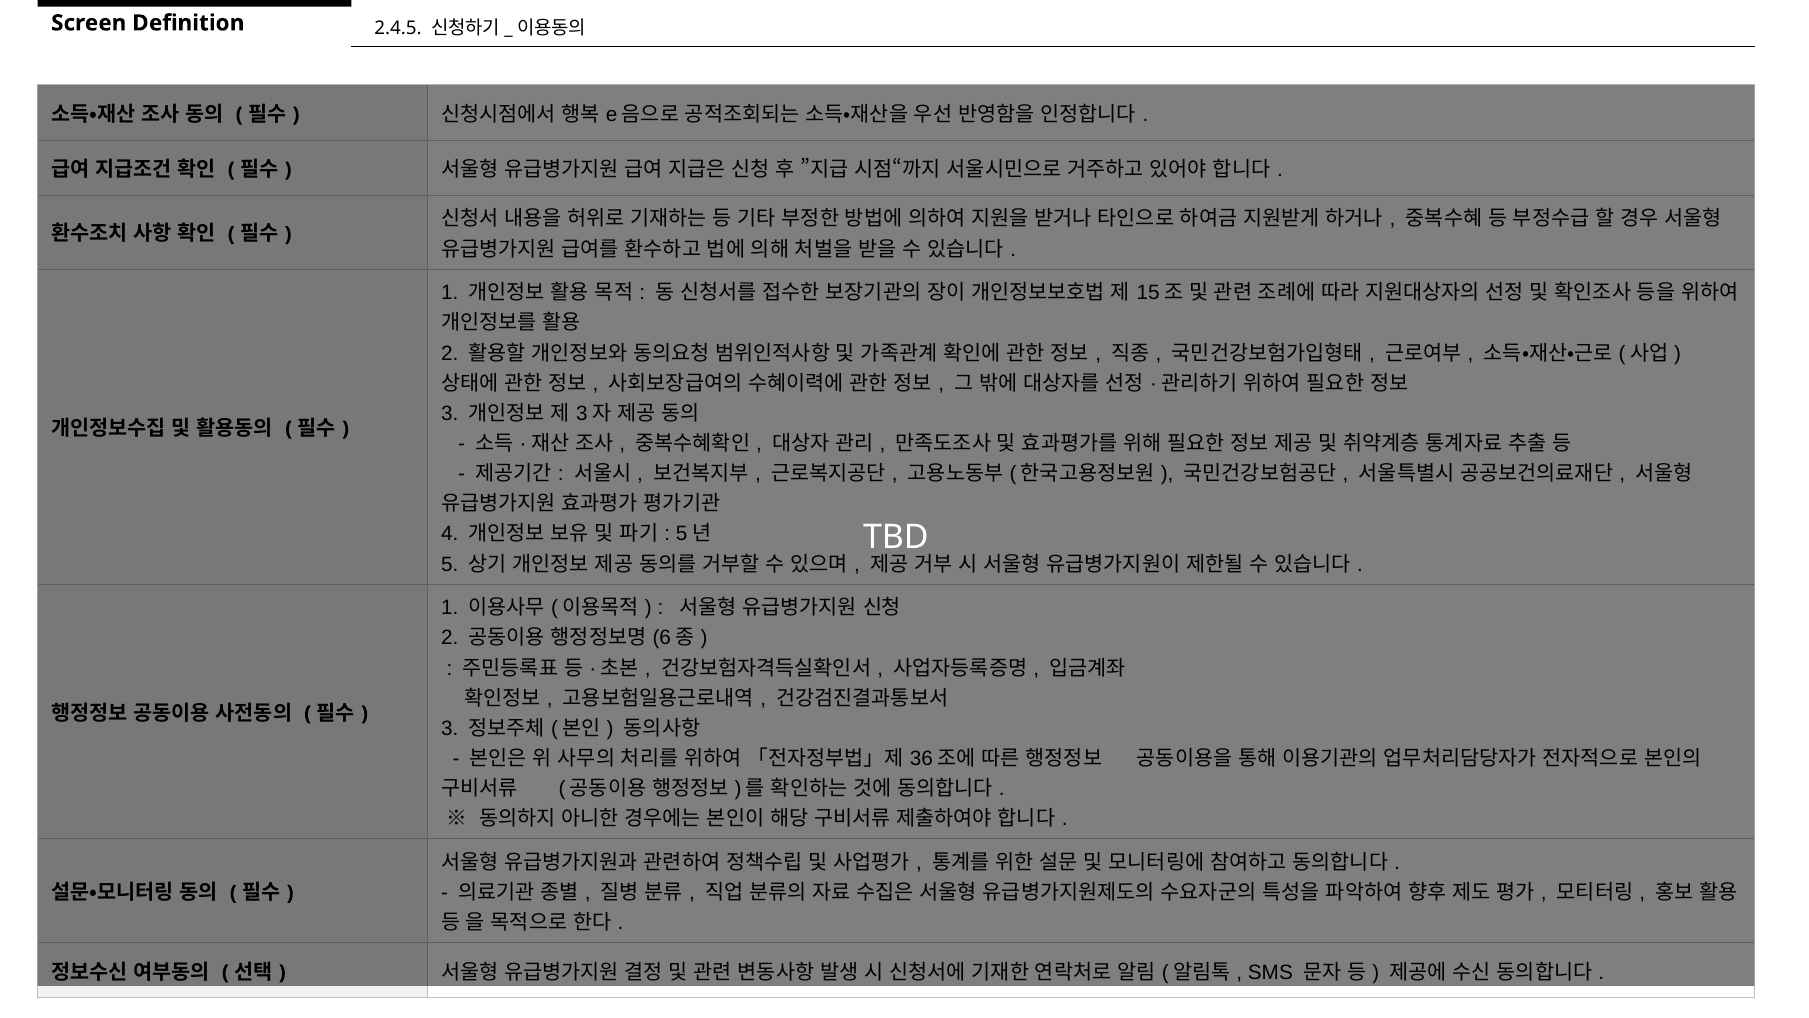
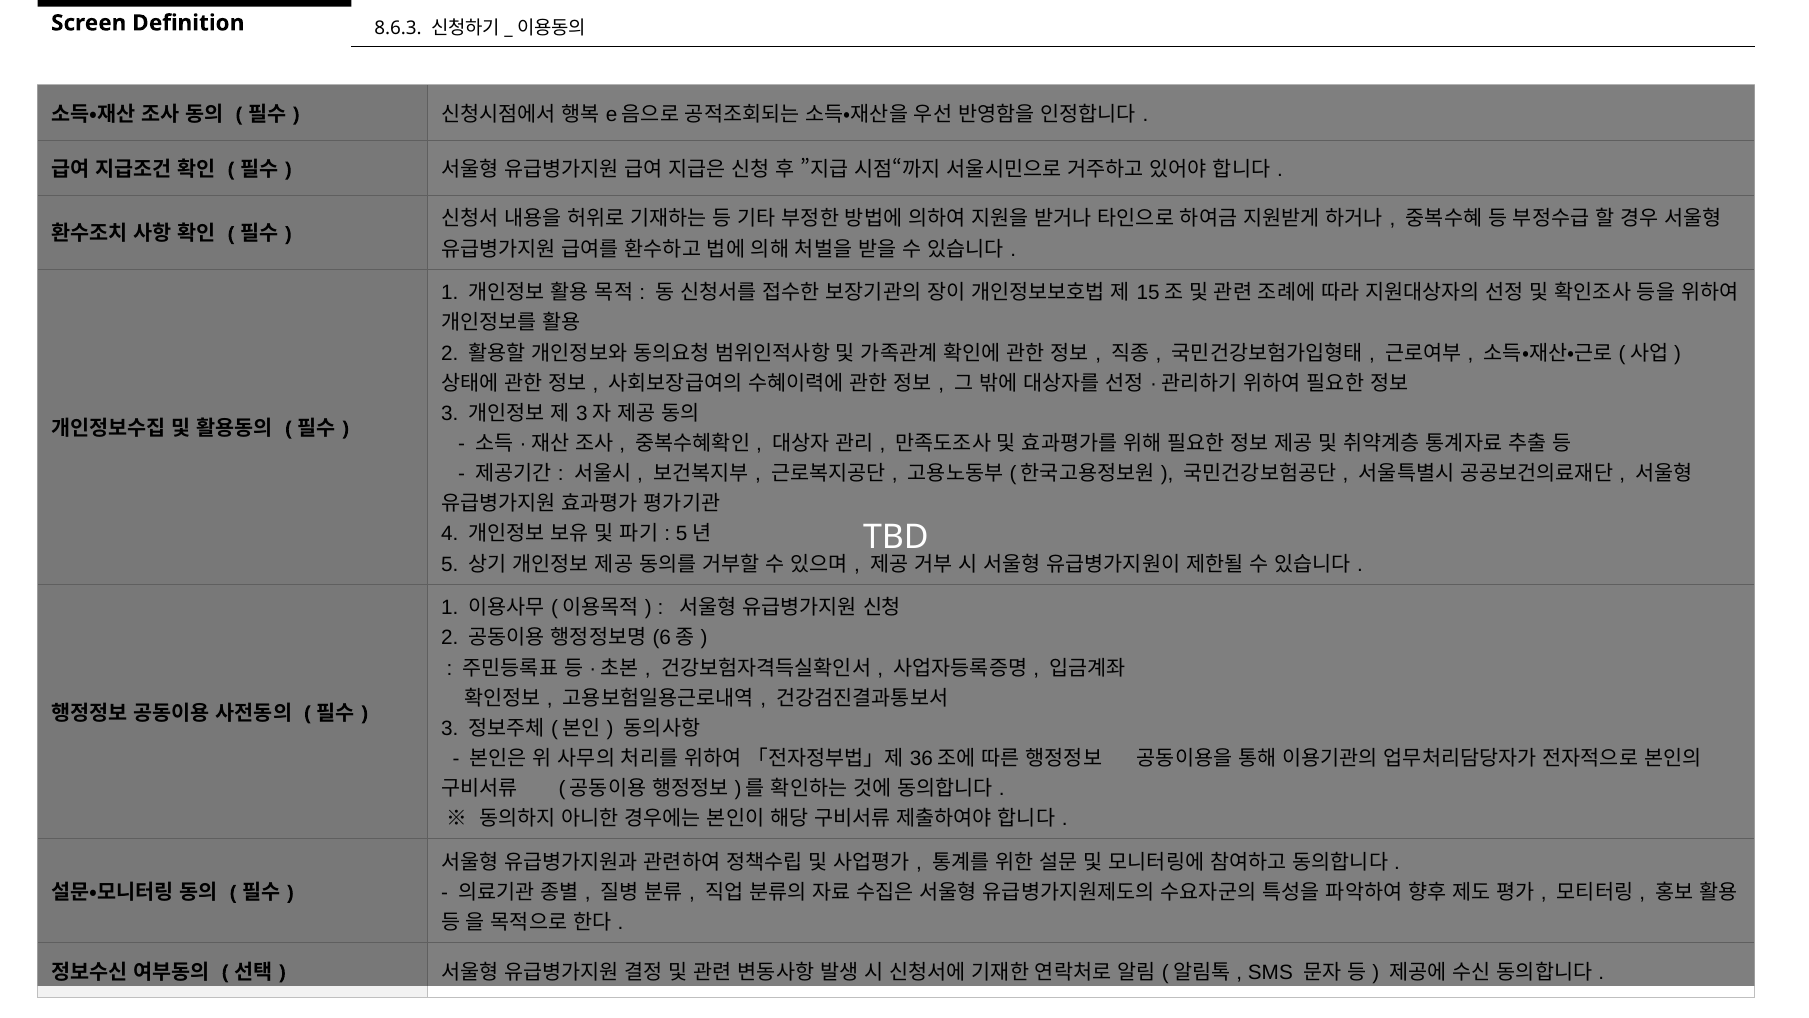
2.4.5: 2.4.5 -> 8.6.3
